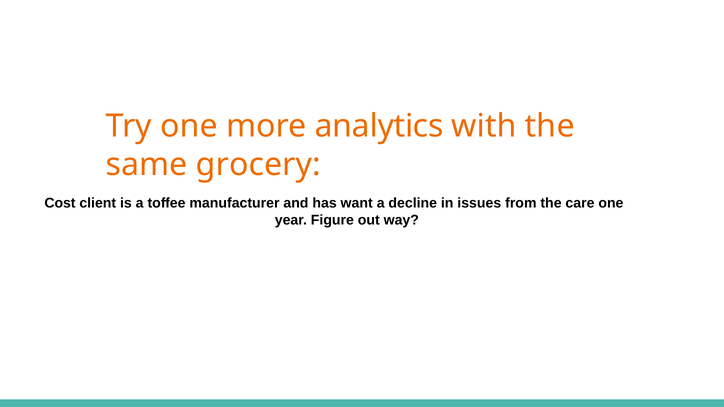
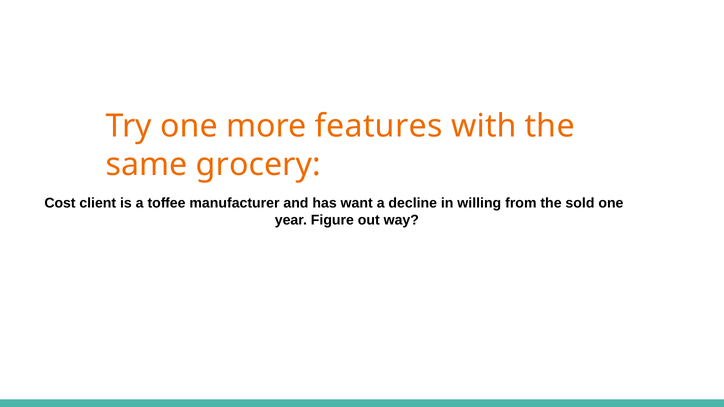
analytics: analytics -> features
issues: issues -> willing
care: care -> sold
